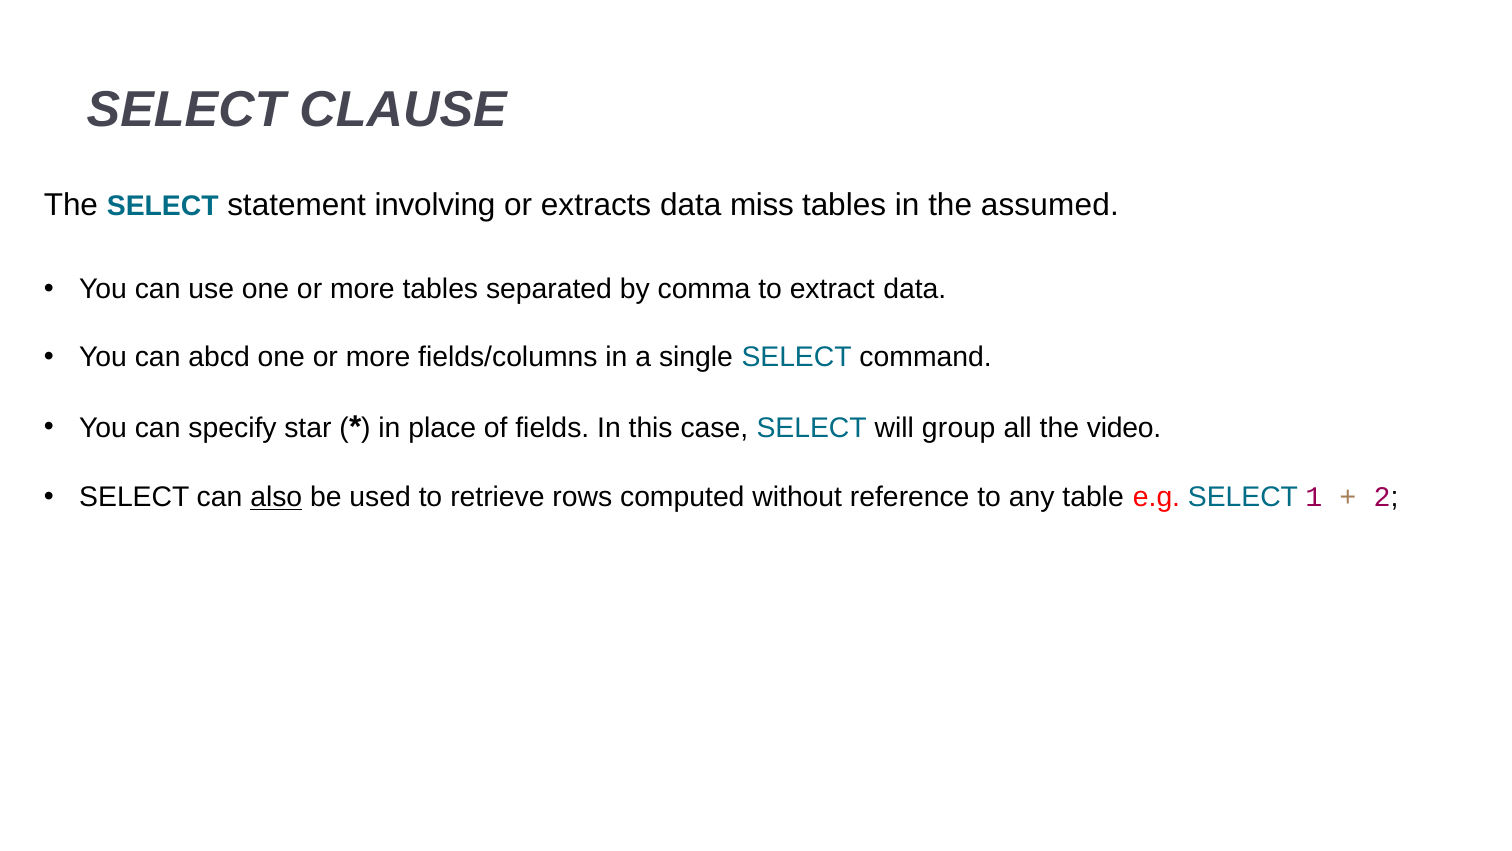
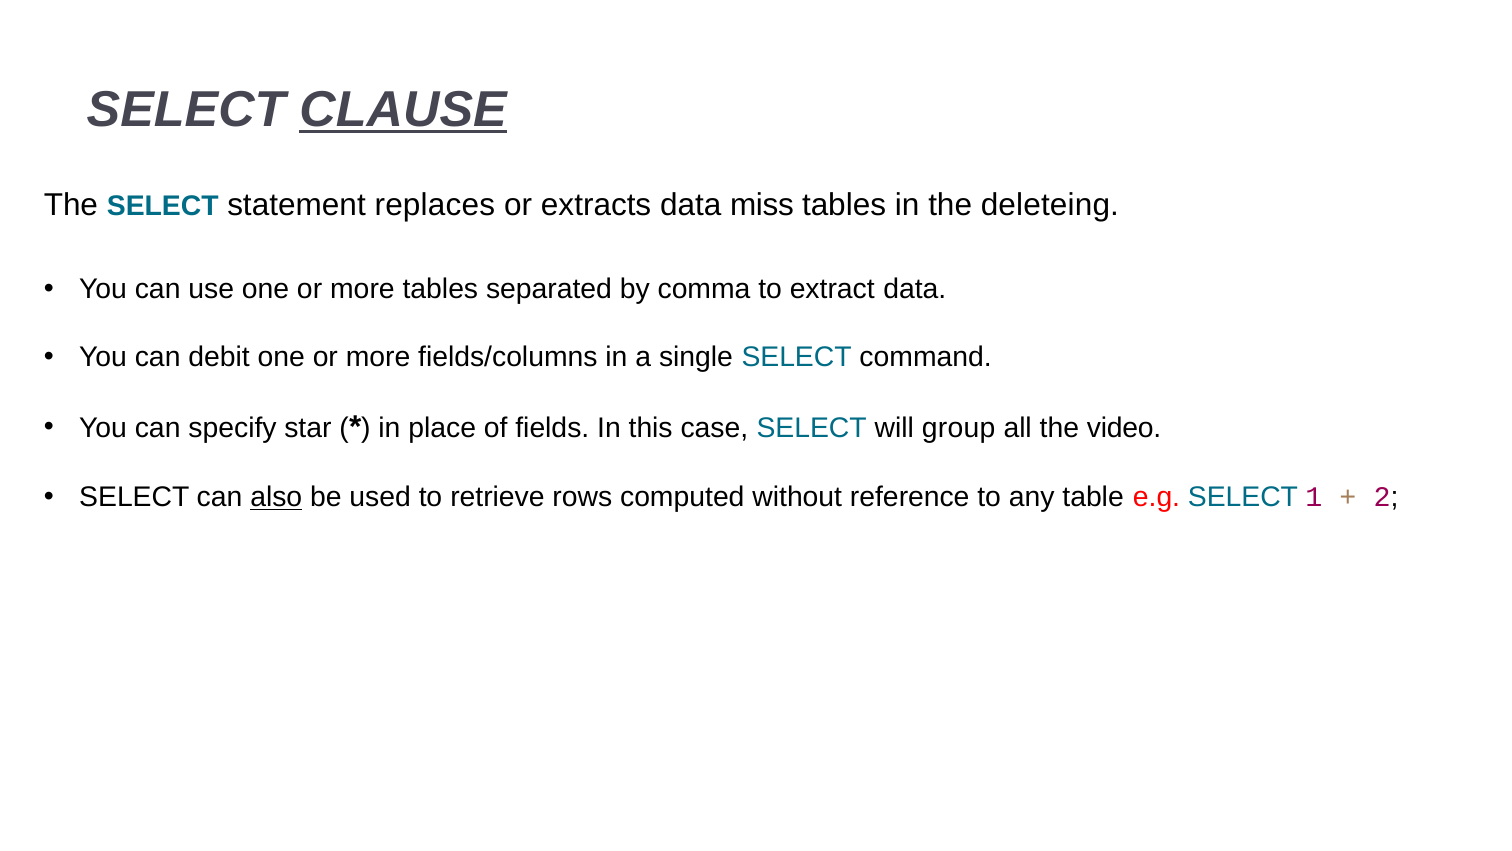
CLAUSE underline: none -> present
involving: involving -> replaces
assumed: assumed -> deleteing
abcd: abcd -> debit
